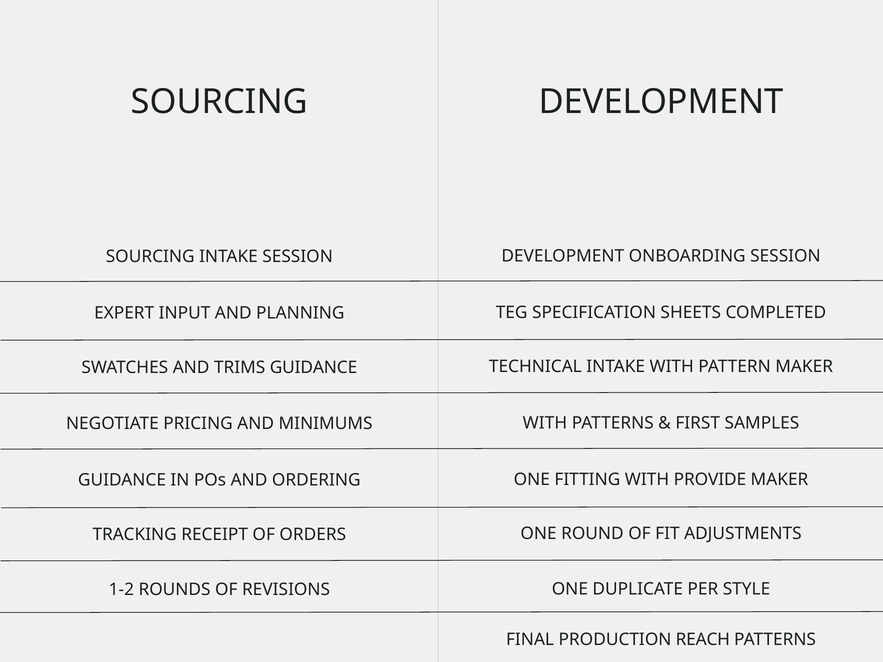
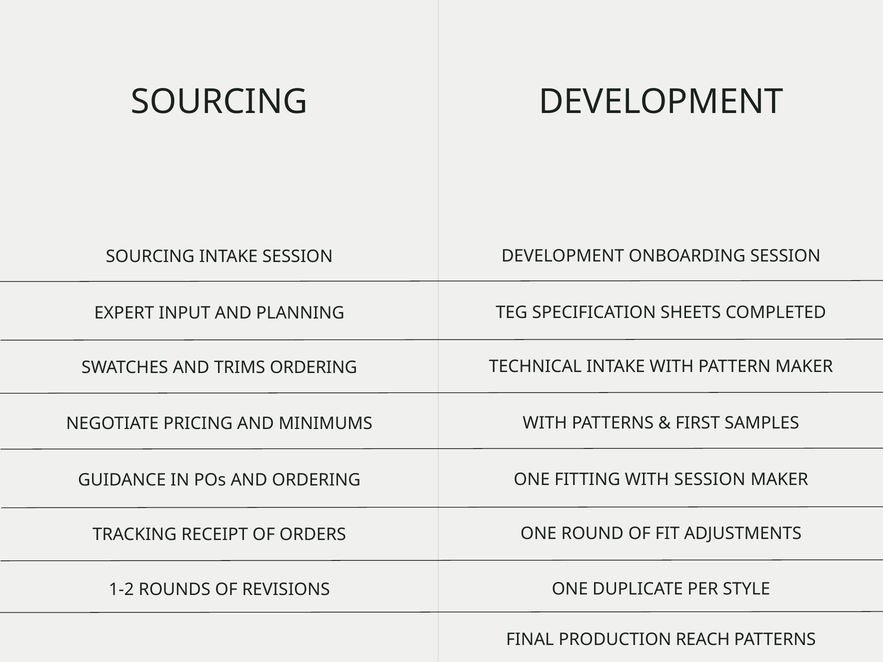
TRIMS GUIDANCE: GUIDANCE -> ORDERING
WITH PROVIDE: PROVIDE -> SESSION
